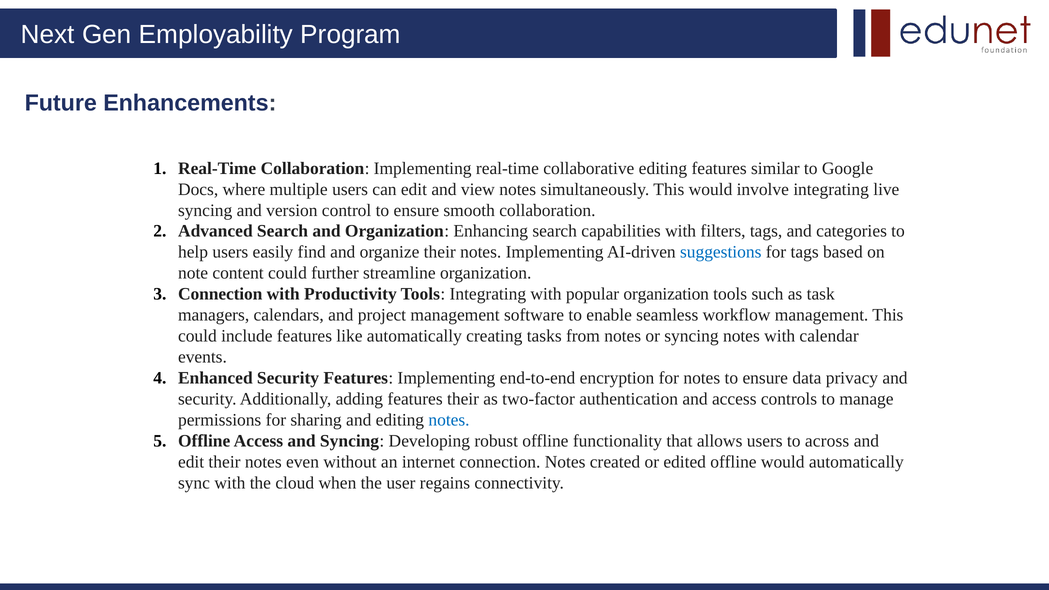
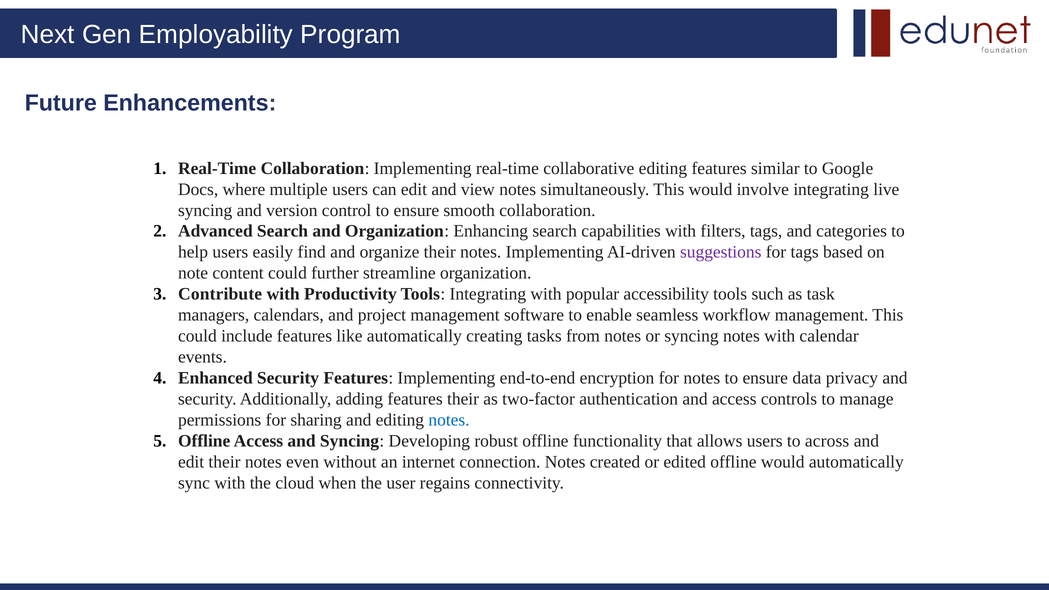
suggestions colour: blue -> purple
Connection at (220, 294): Connection -> Contribute
popular organization: organization -> accessibility
